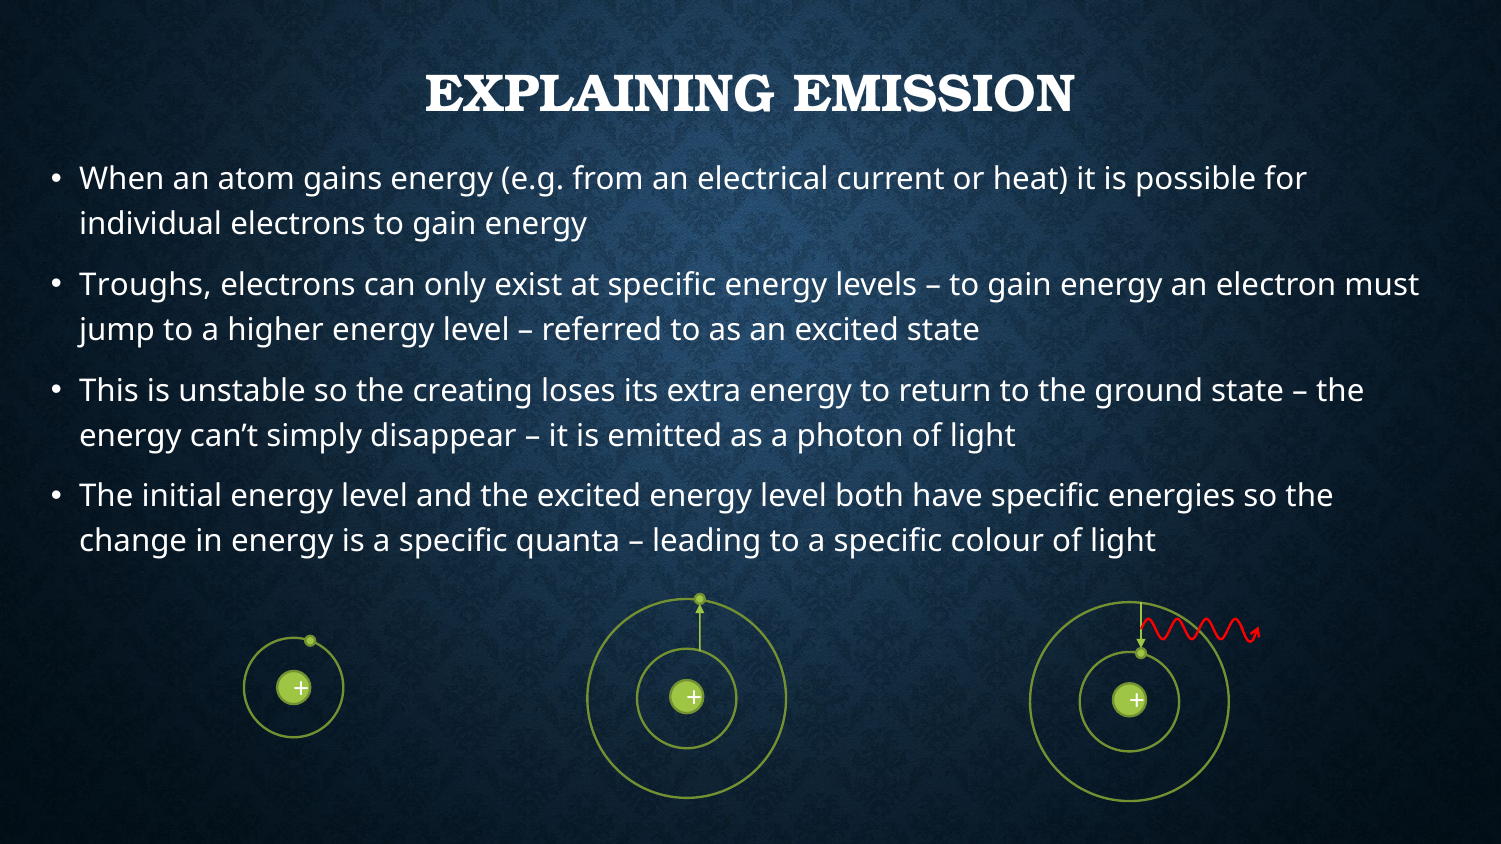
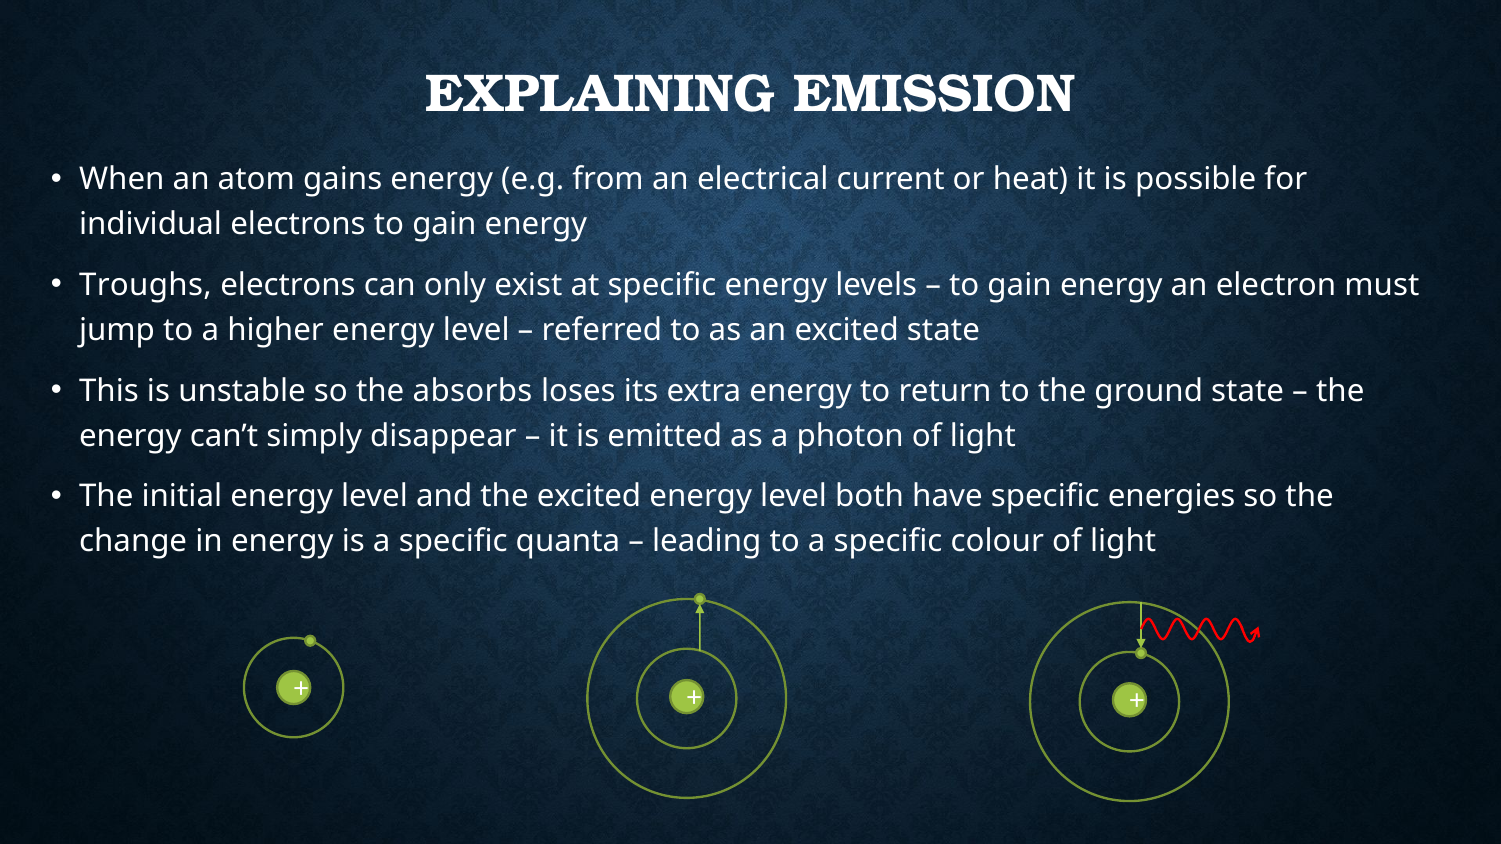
creating: creating -> absorbs
